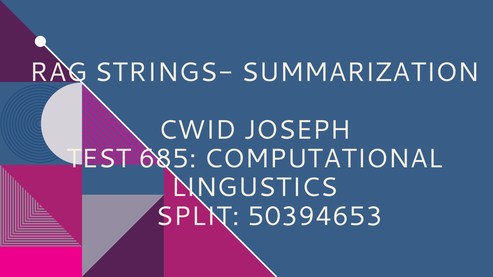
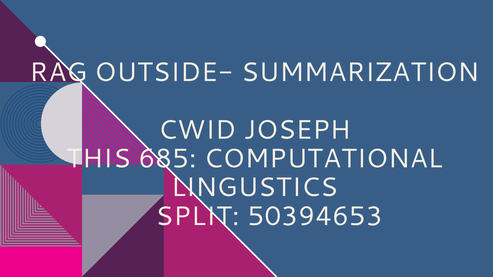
STRINGS-: STRINGS- -> OUTSIDE-
TEST: TEST -> THIS
